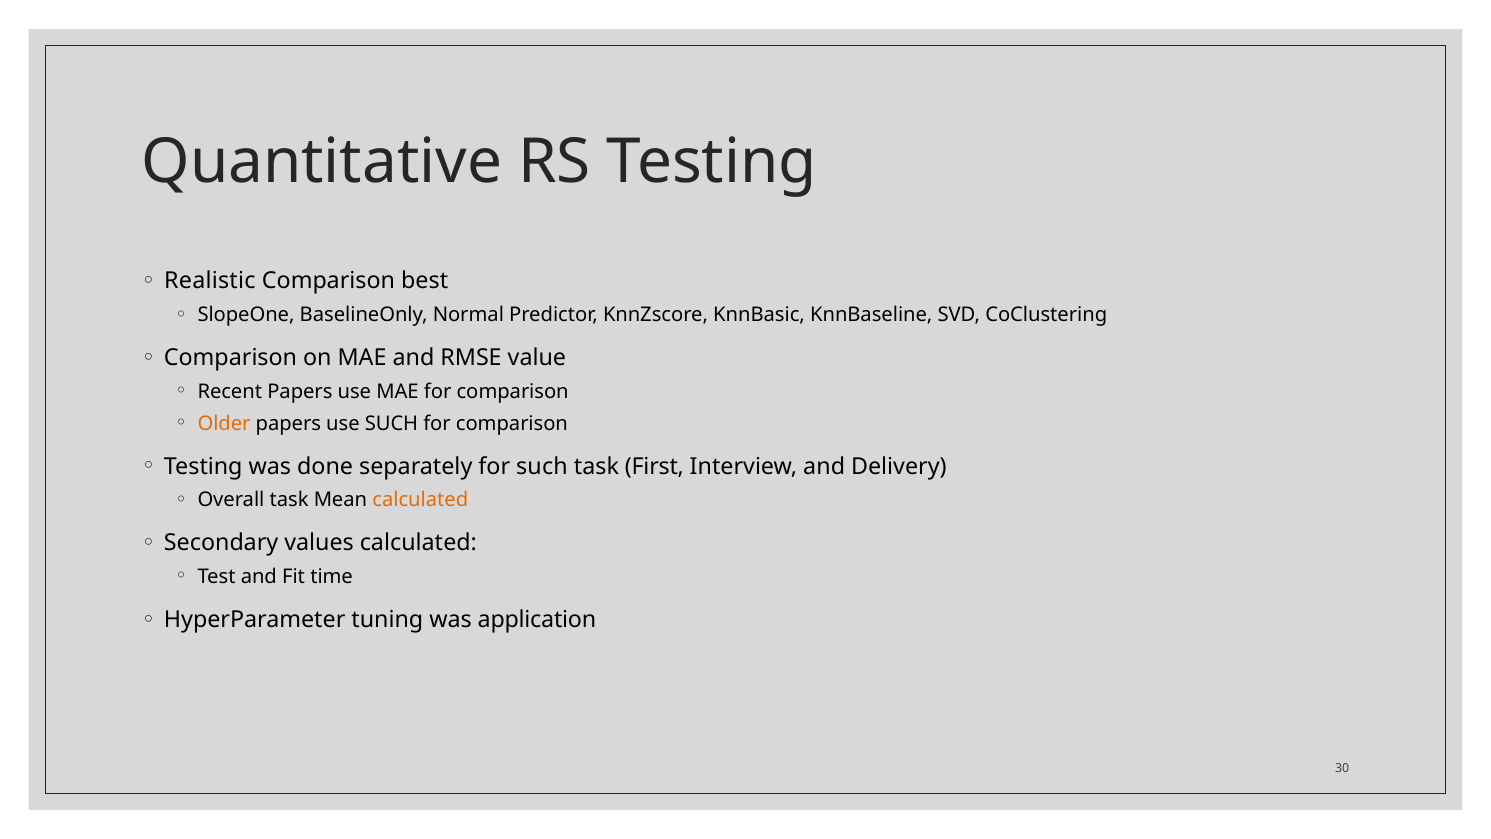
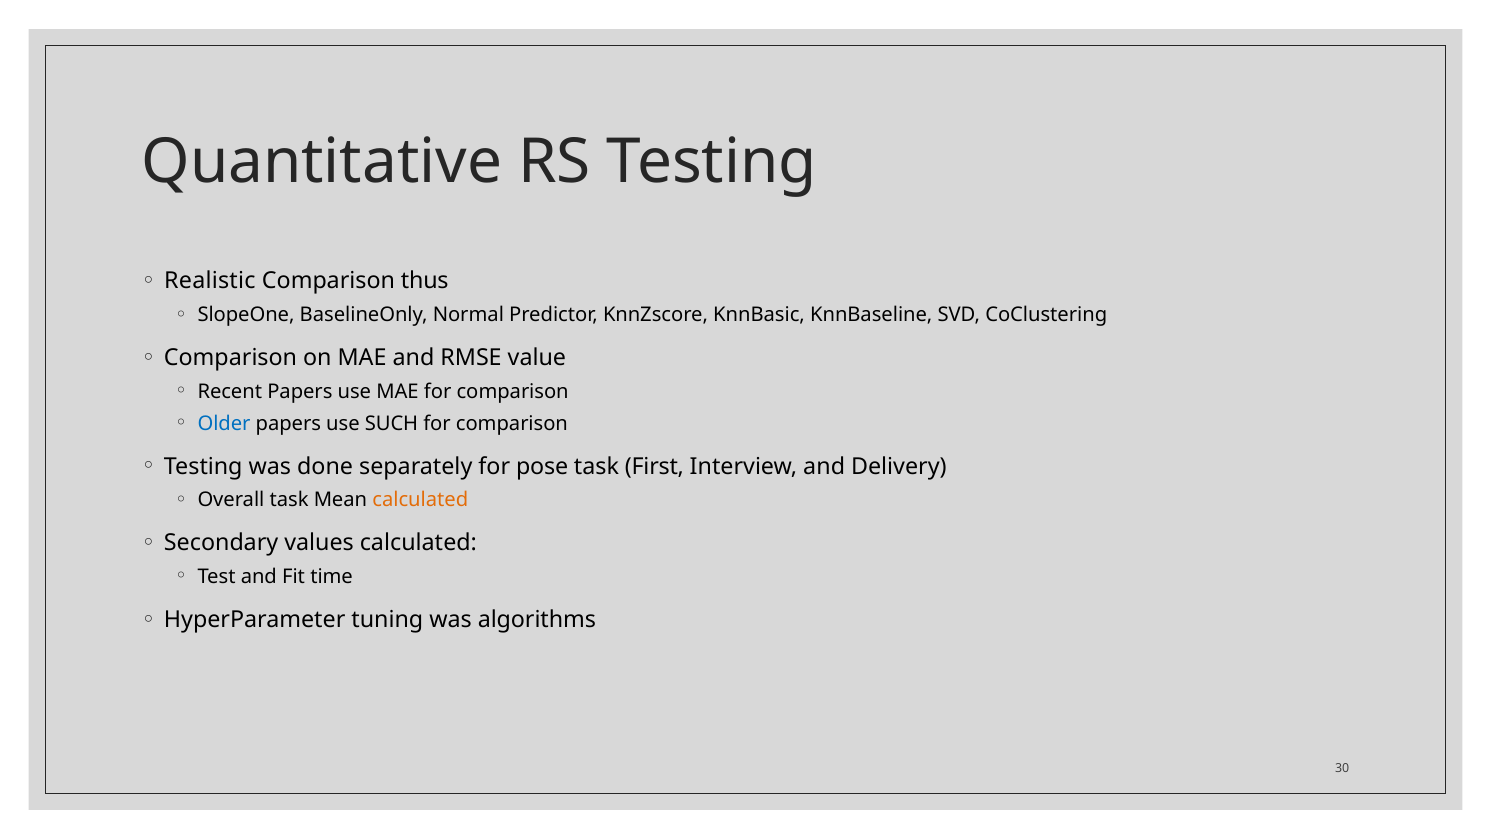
best: best -> thus
Older colour: orange -> blue
for such: such -> pose
application: application -> algorithms
